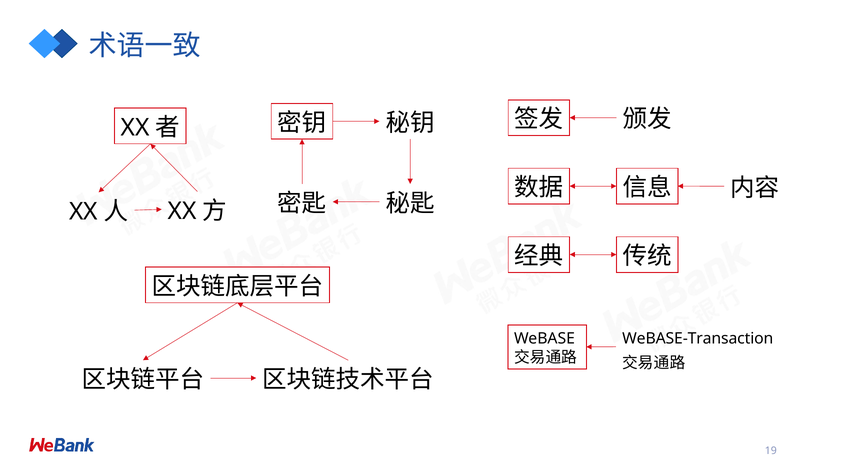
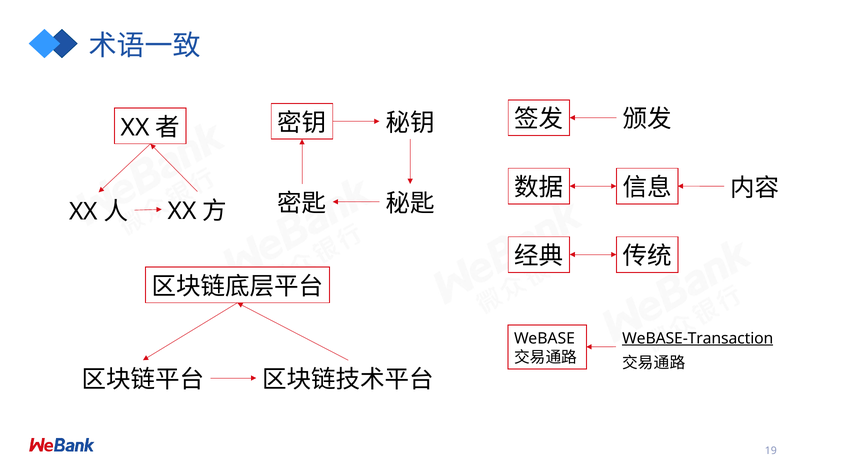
WeBASE-Transaction underline: none -> present
